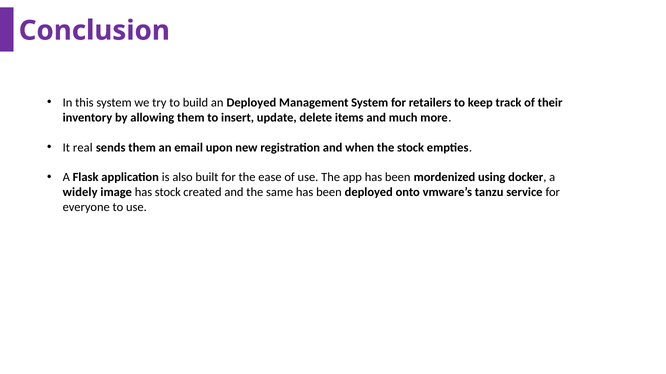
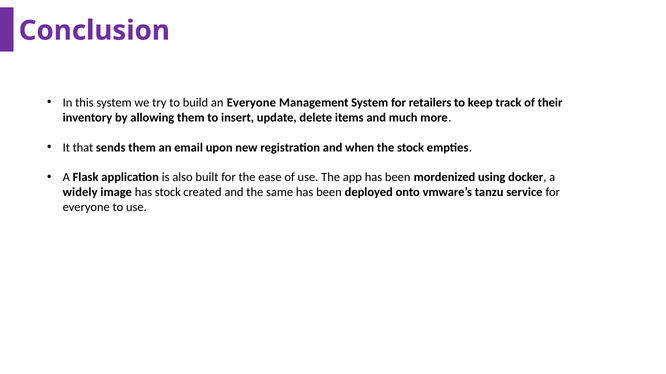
an Deployed: Deployed -> Everyone
real: real -> that
